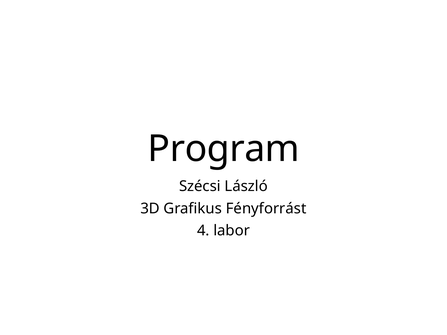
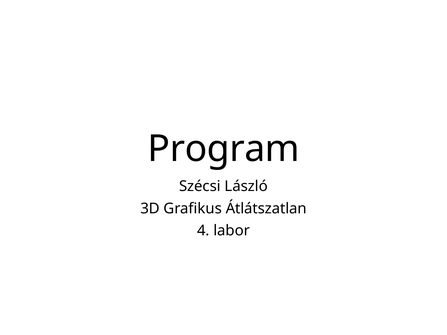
Fényforrást: Fényforrást -> Átlátszatlan
